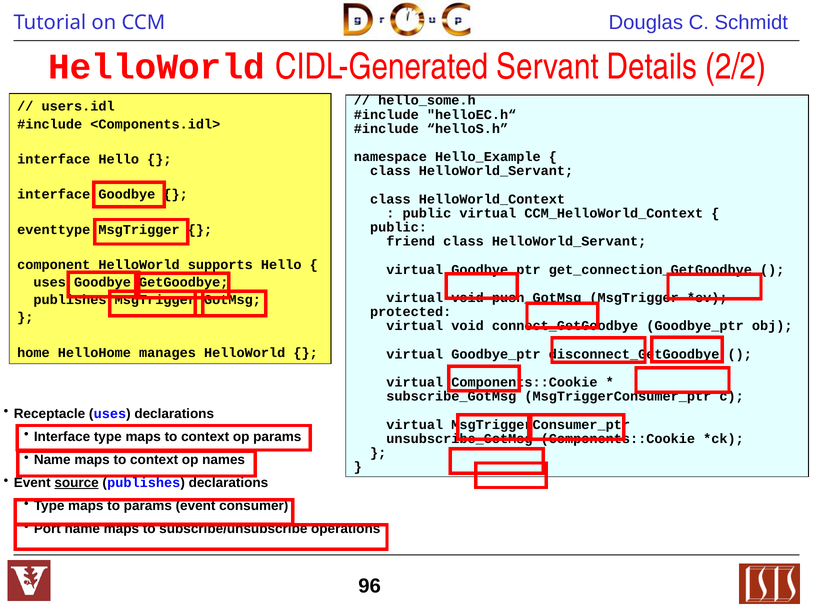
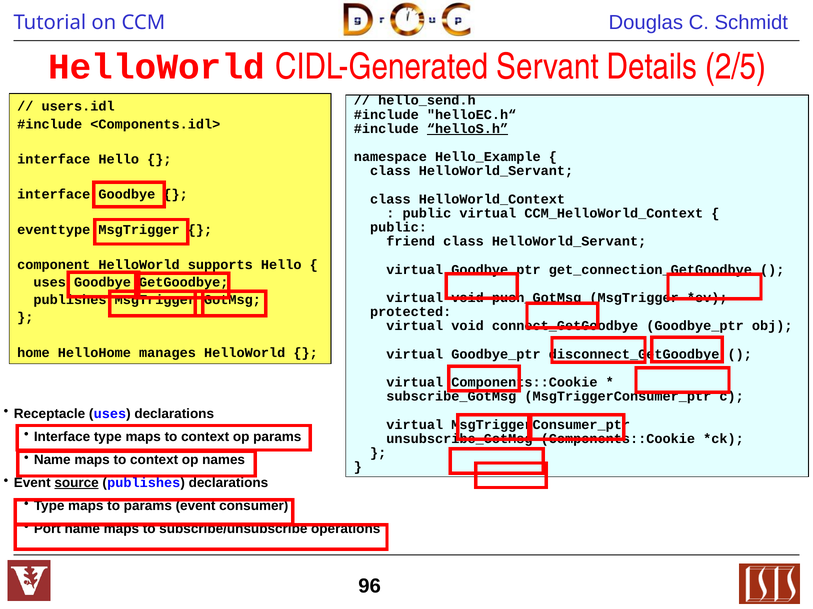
2/2: 2/2 -> 2/5
hello_some.h: hello_some.h -> hello_send.h
helloS.h underline: none -> present
